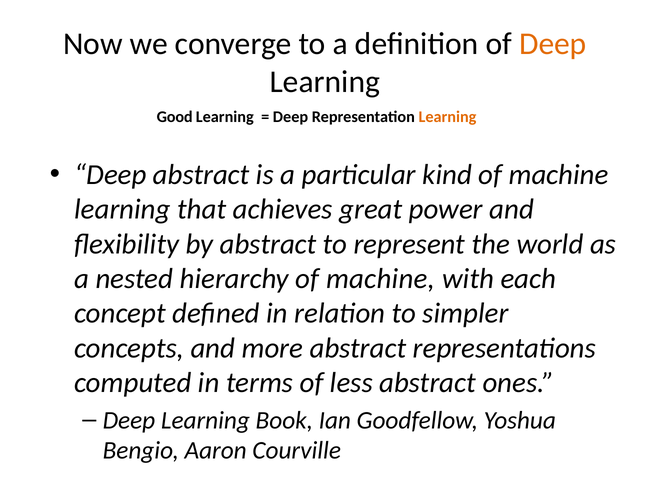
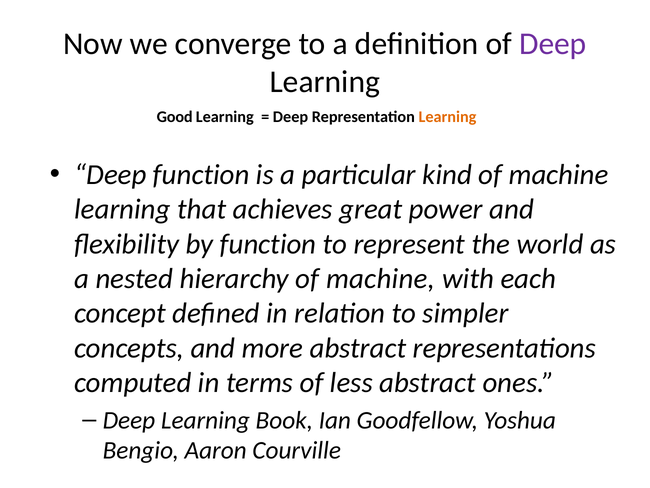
Deep at (553, 44) colour: orange -> purple
Deep abstract: abstract -> function
by abstract: abstract -> function
